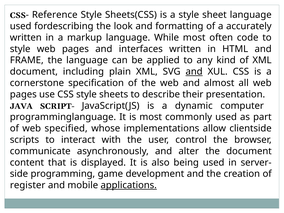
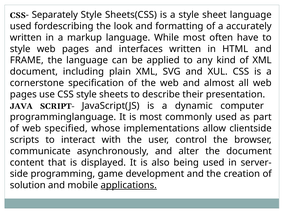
Reference: Reference -> Separately
code: code -> have
and at (194, 72) underline: present -> none
register: register -> solution
